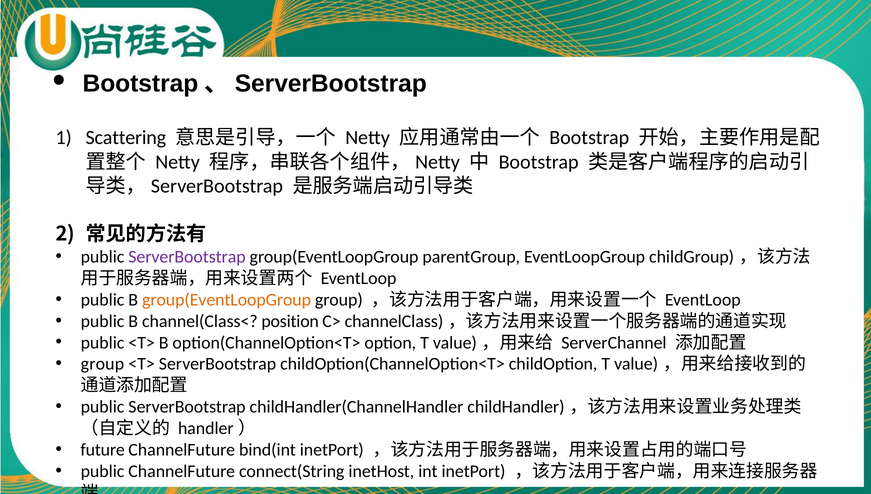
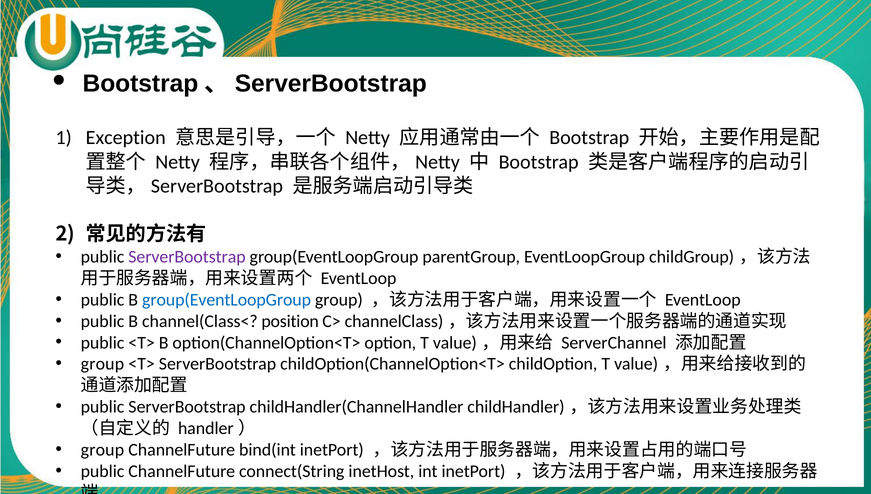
Scattering: Scattering -> Exception
group(EventLoopGroup at (227, 300) colour: orange -> blue
future at (103, 450): future -> group
